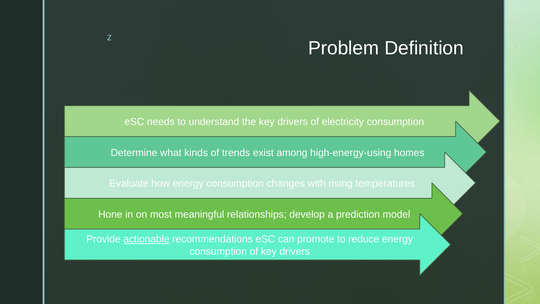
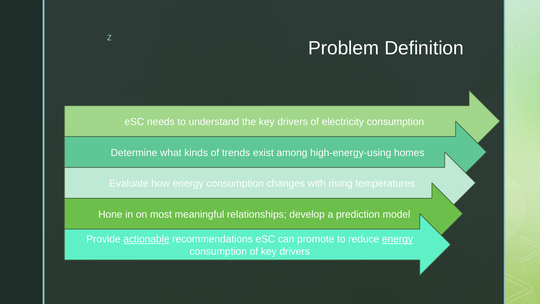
energy at (397, 239) underline: none -> present
